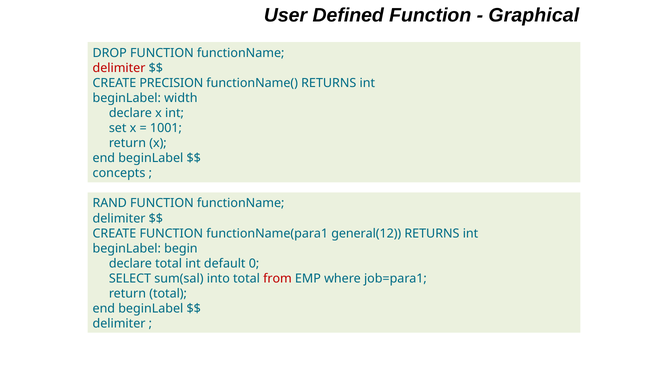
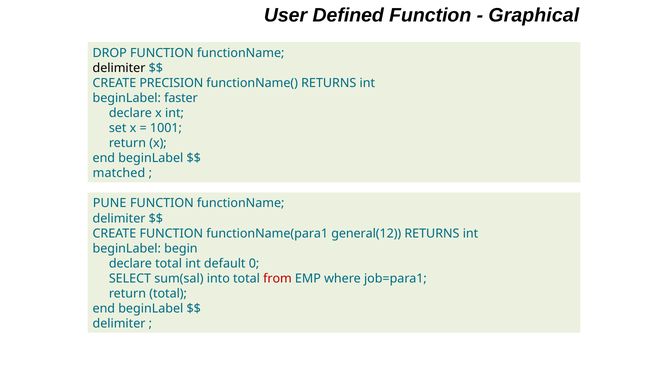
delimiter at (119, 68) colour: red -> black
width: width -> faster
concepts: concepts -> matched
RAND: RAND -> PUNE
